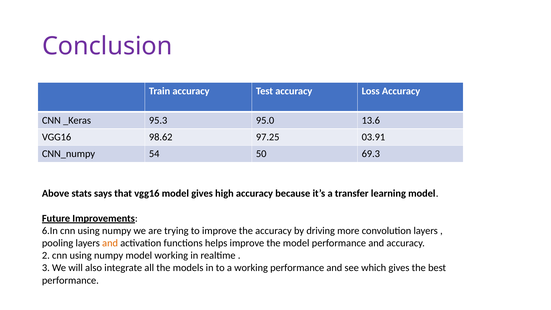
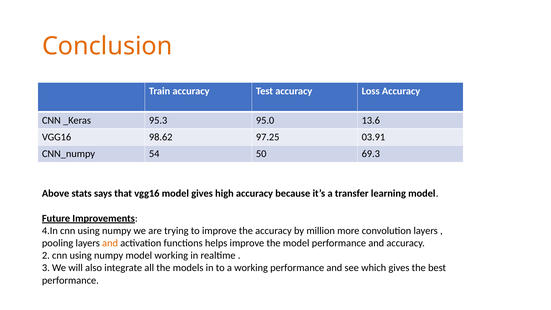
Conclusion colour: purple -> orange
6.In: 6.In -> 4.In
driving: driving -> million
